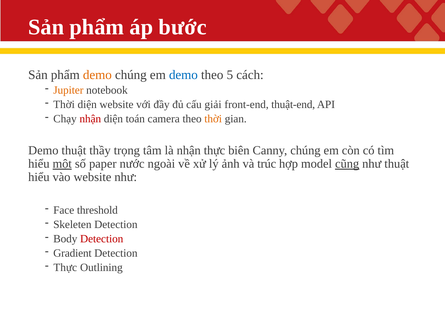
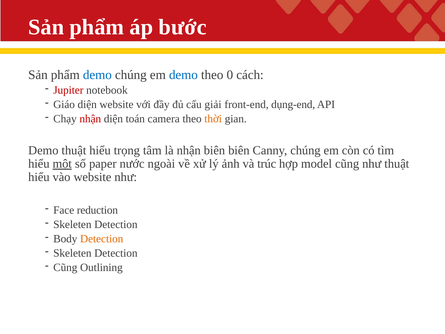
demo at (97, 75) colour: orange -> blue
5: 5 -> 0
Jupiter colour: orange -> red
Thời at (64, 104): Thời -> Giáo
thuật-end: thuật-end -> dụng-end
thầy at (100, 150): thầy -> hiểu
nhận thực: thực -> biên
cũng at (347, 164) underline: present -> none
threshold: threshold -> reduction
Detection at (102, 239) colour: red -> orange
Gradient at (72, 253): Gradient -> Skeleten
Thực at (65, 267): Thực -> Cũng
